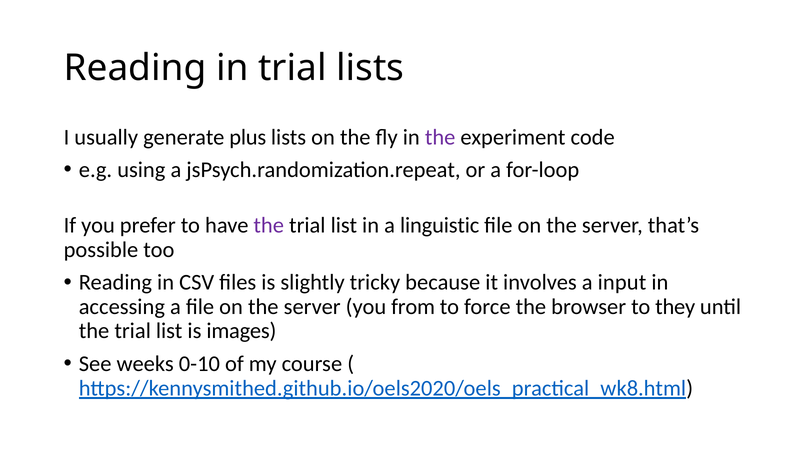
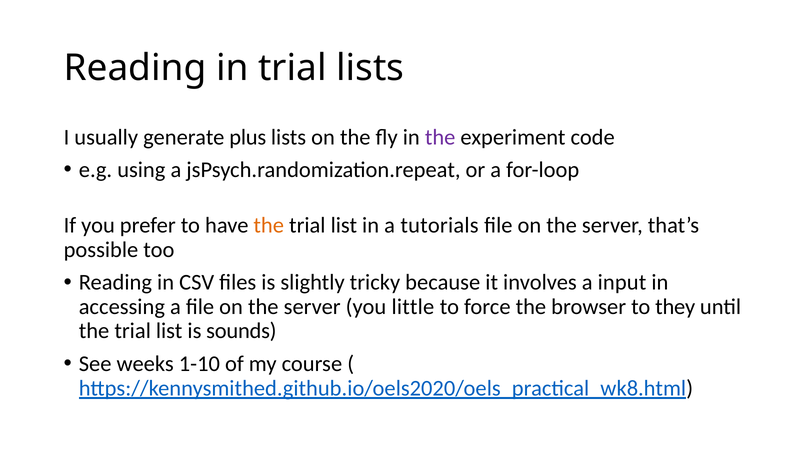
the at (269, 226) colour: purple -> orange
linguistic: linguistic -> tutorials
from: from -> little
images: images -> sounds
0-10: 0-10 -> 1-10
